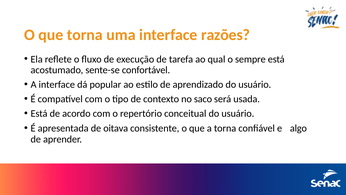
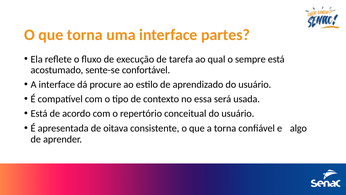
razões: razões -> partes
popular: popular -> procure
saco: saco -> essa
